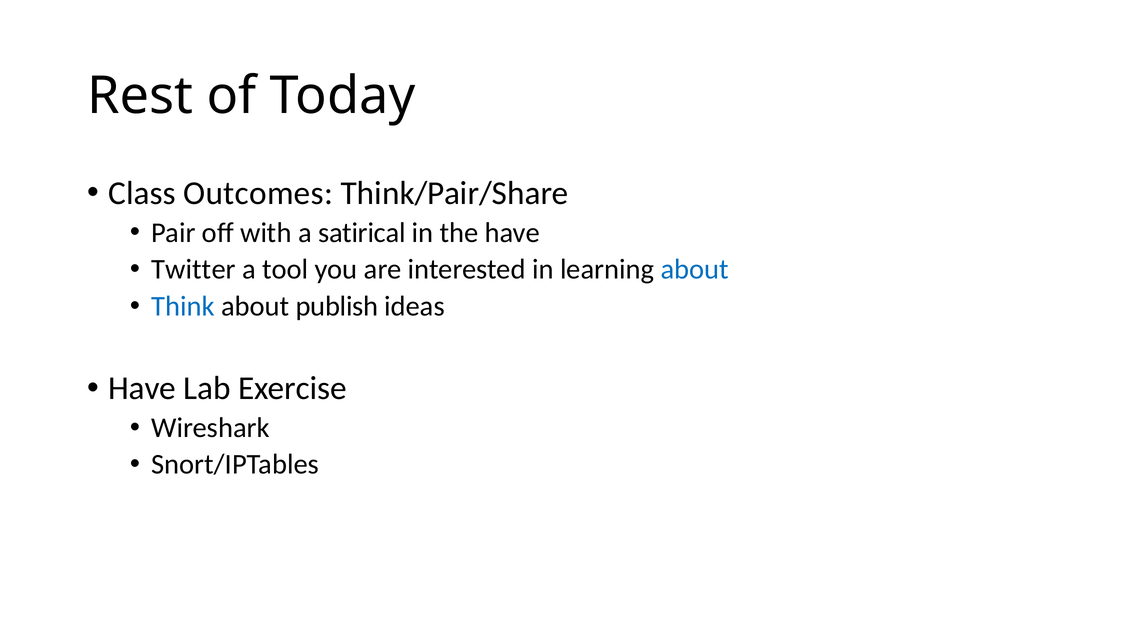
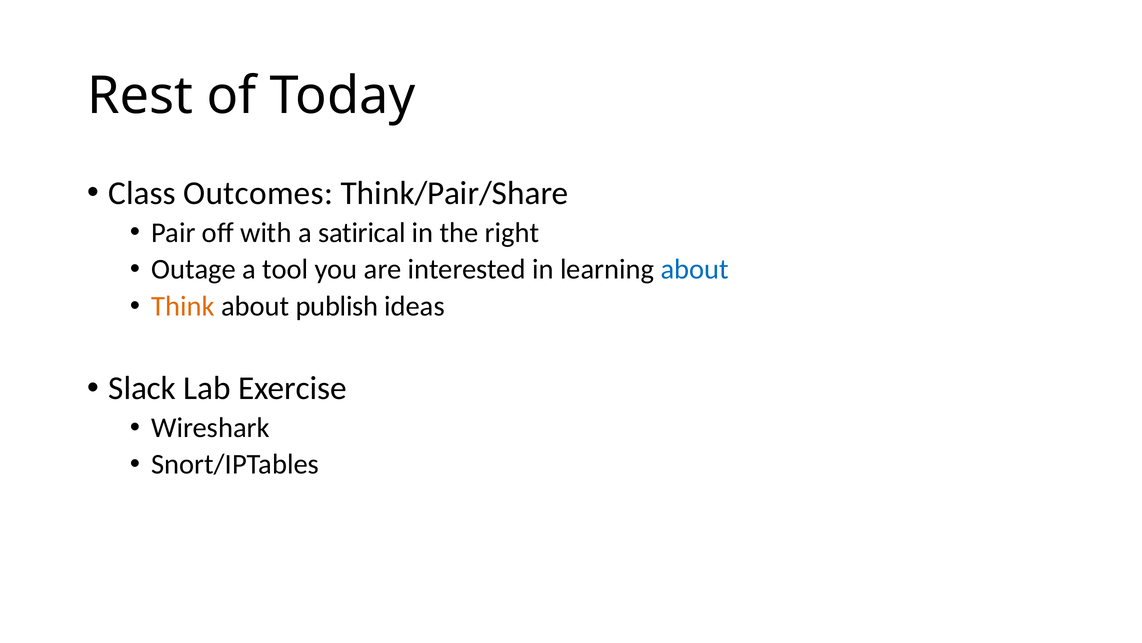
the have: have -> right
Twitter: Twitter -> Outage
Think colour: blue -> orange
Have at (142, 388): Have -> Slack
